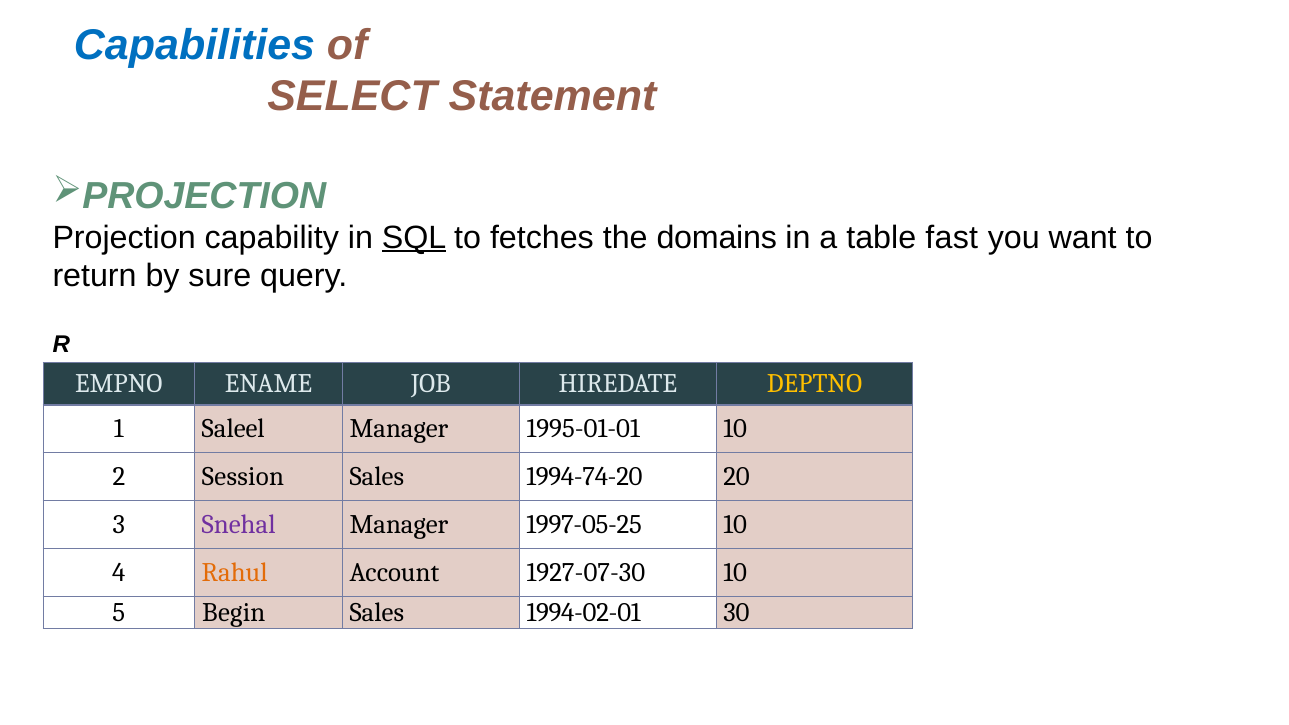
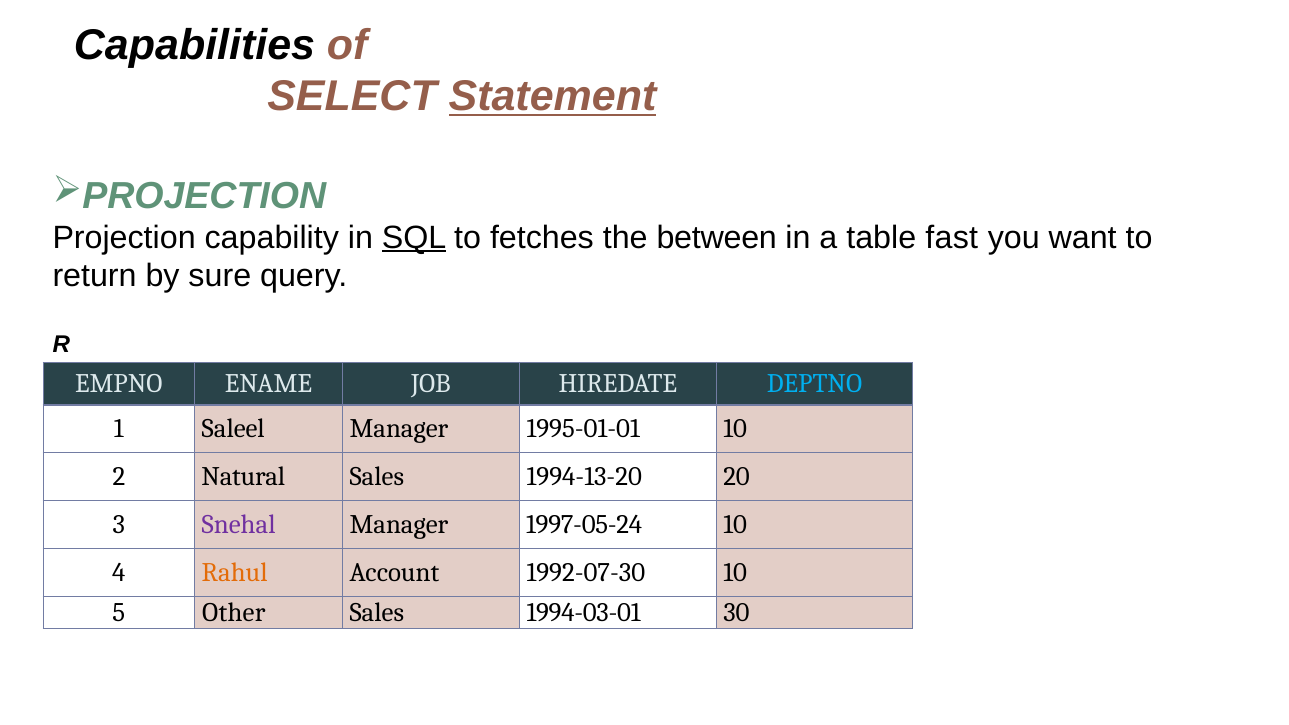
Capabilities colour: blue -> black
Statement underline: none -> present
domains: domains -> between
DEPTNO colour: yellow -> light blue
Session: Session -> Natural
1994-74-20: 1994-74-20 -> 1994-13-20
1997-05-25: 1997-05-25 -> 1997-05-24
1927-07-30: 1927-07-30 -> 1992-07-30
Begin: Begin -> Other
1994-02-01: 1994-02-01 -> 1994-03-01
